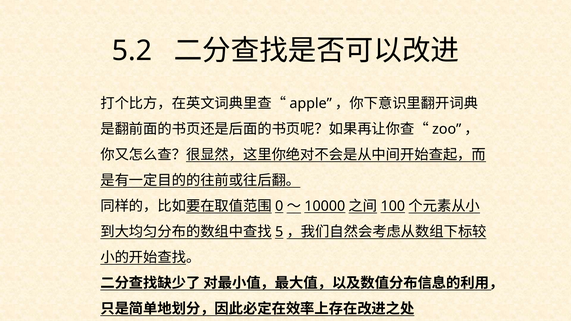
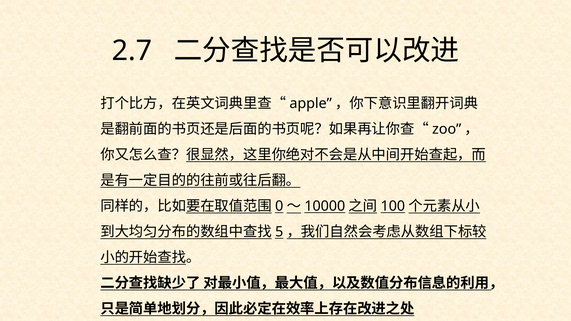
5.2: 5.2 -> 2.7
